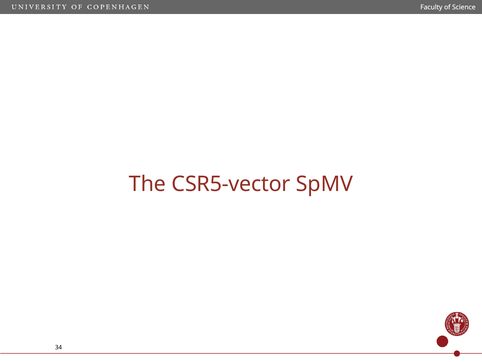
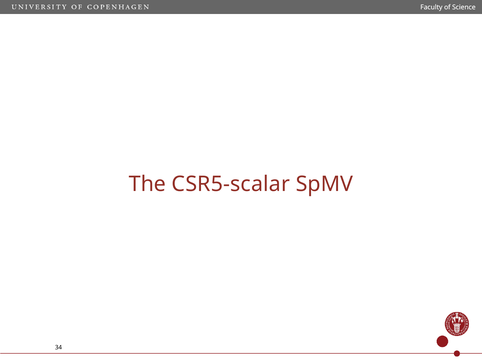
CSR5-vector: CSR5-vector -> CSR5-scalar
